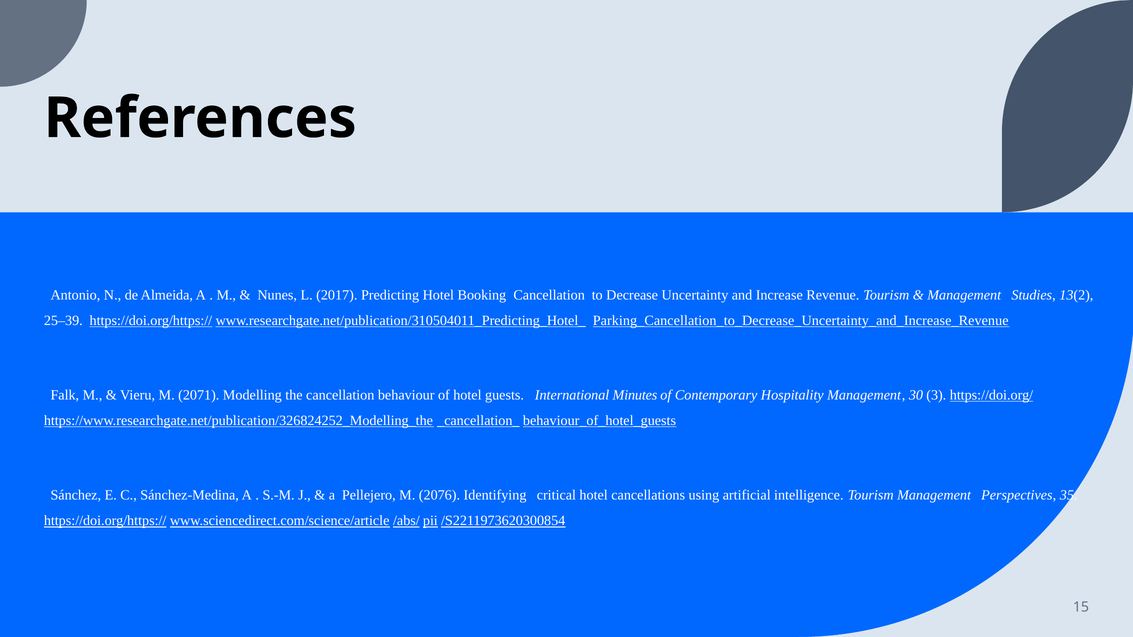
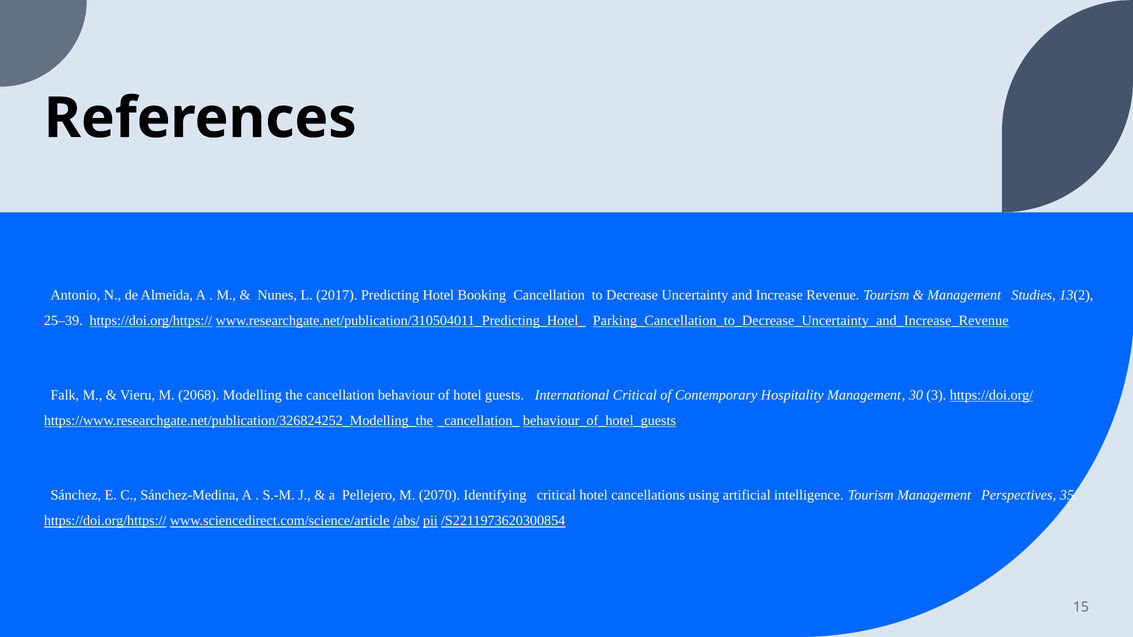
2071: 2071 -> 2068
International Minutes: Minutes -> Critical
2076: 2076 -> 2070
